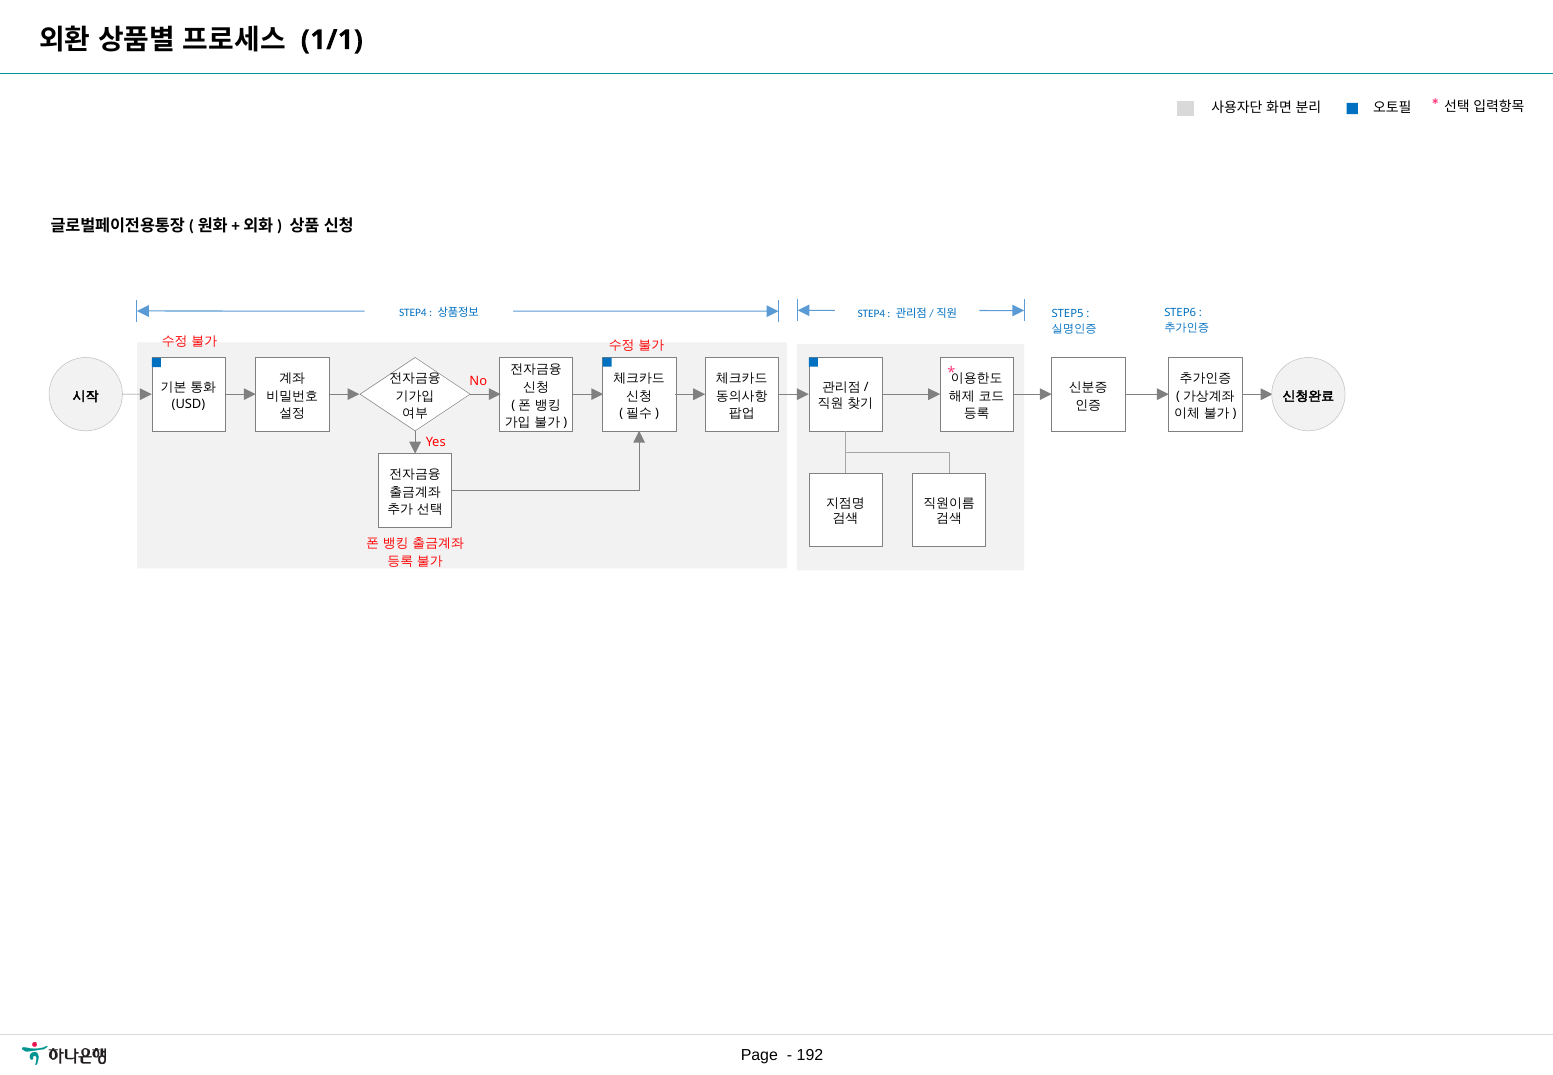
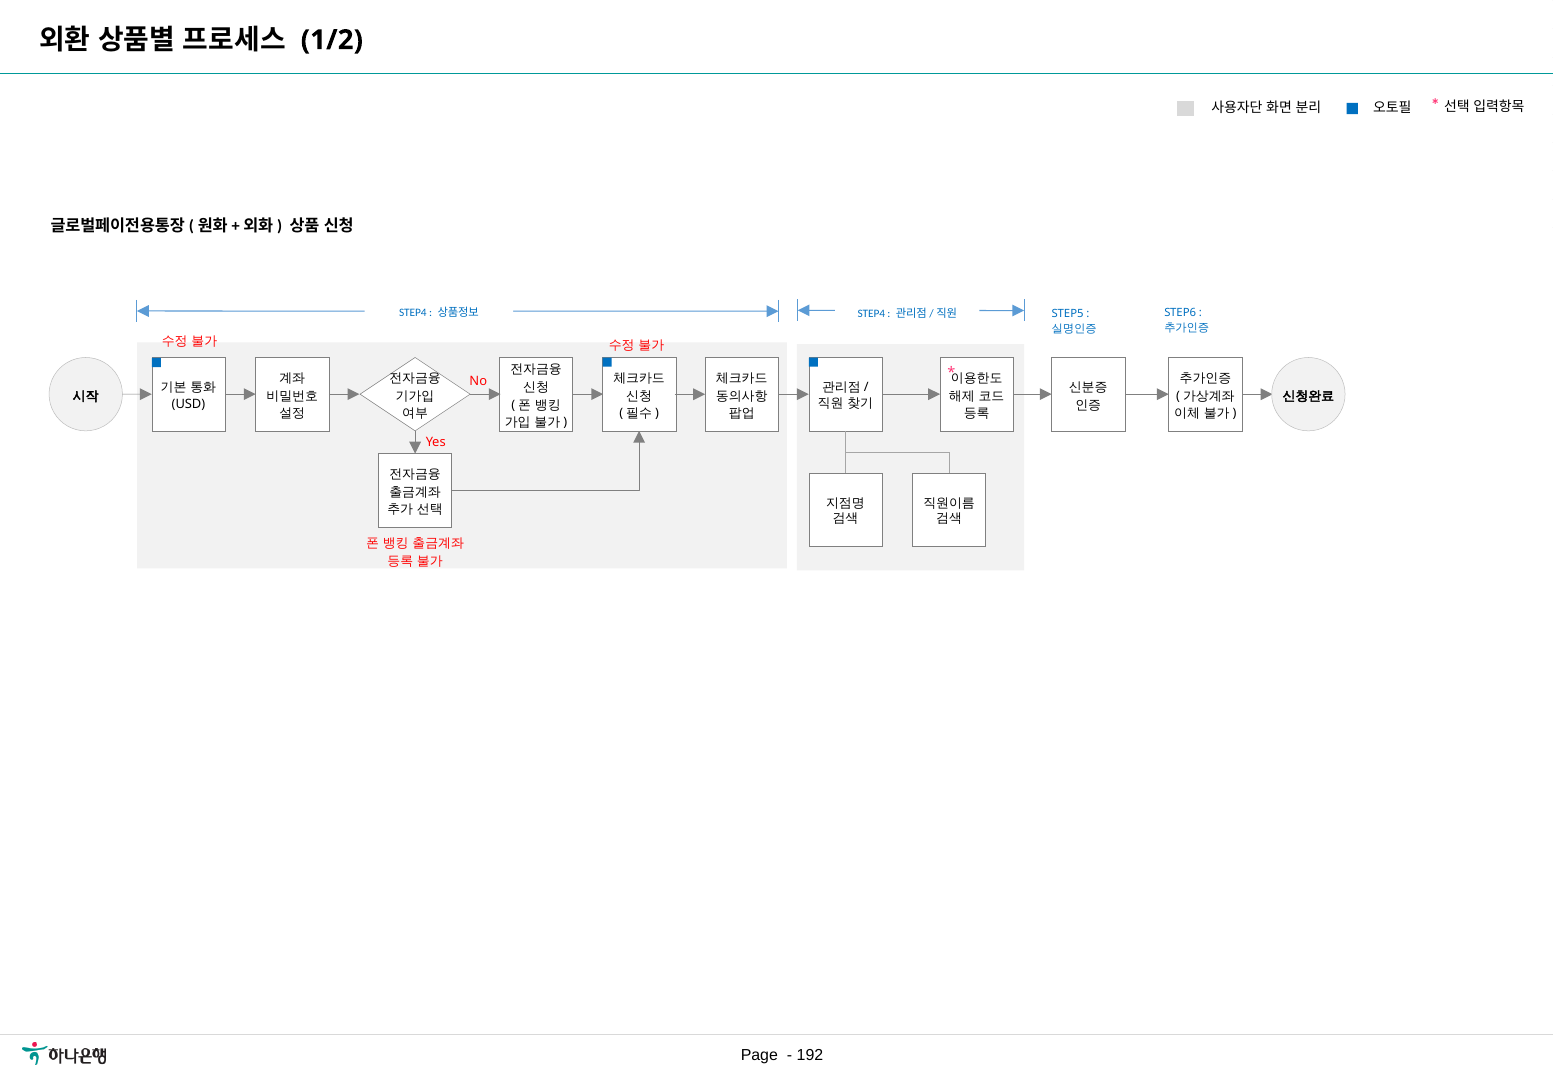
1/1: 1/1 -> 1/2
